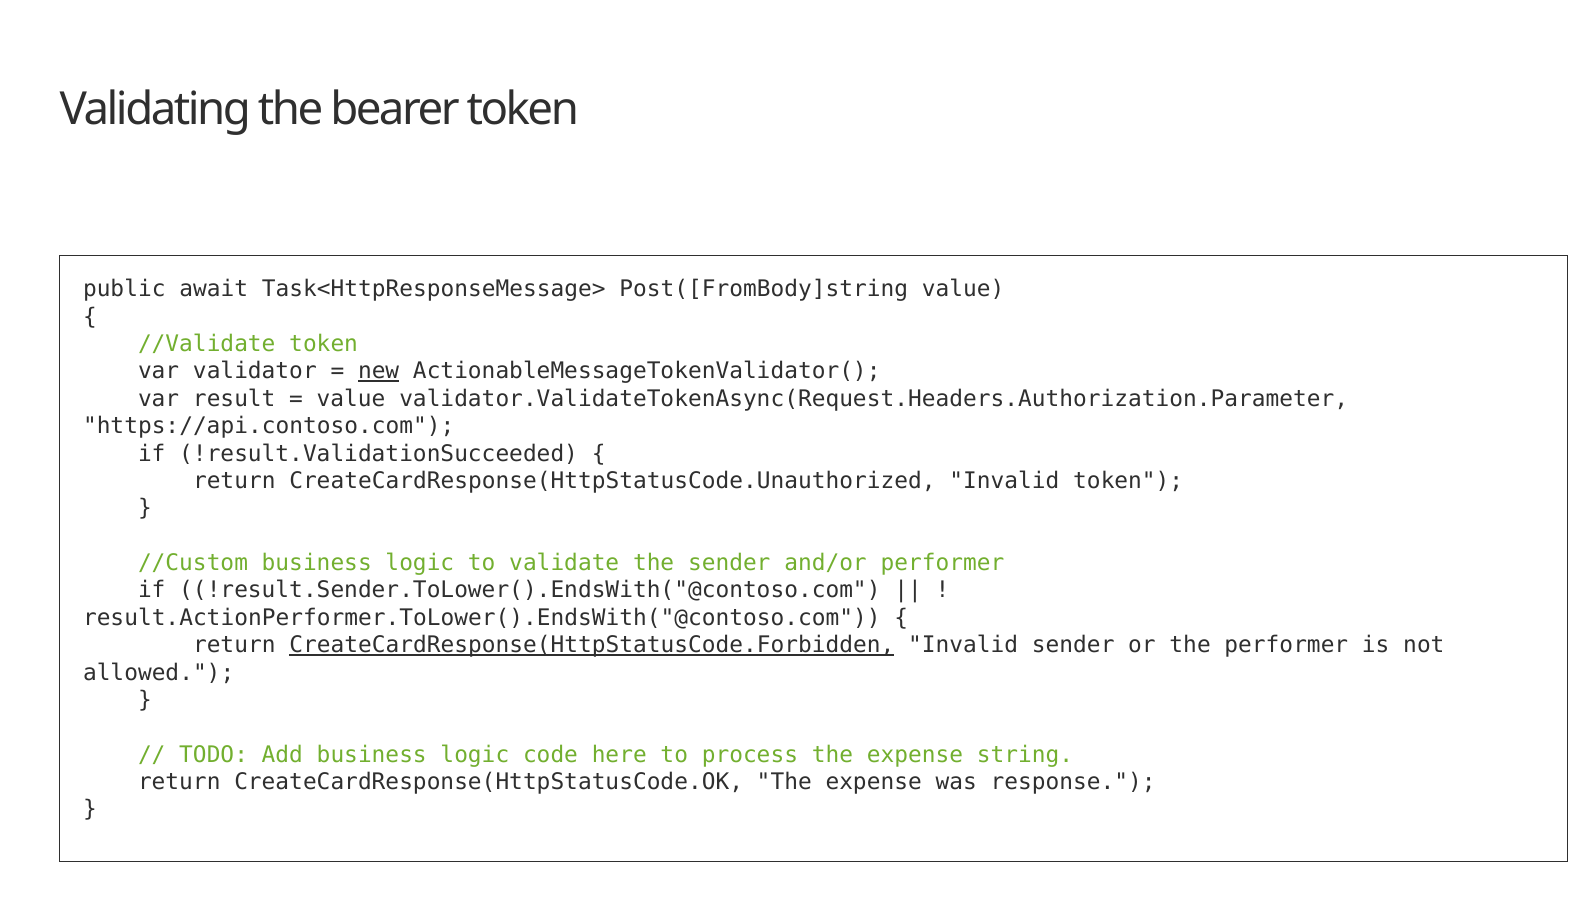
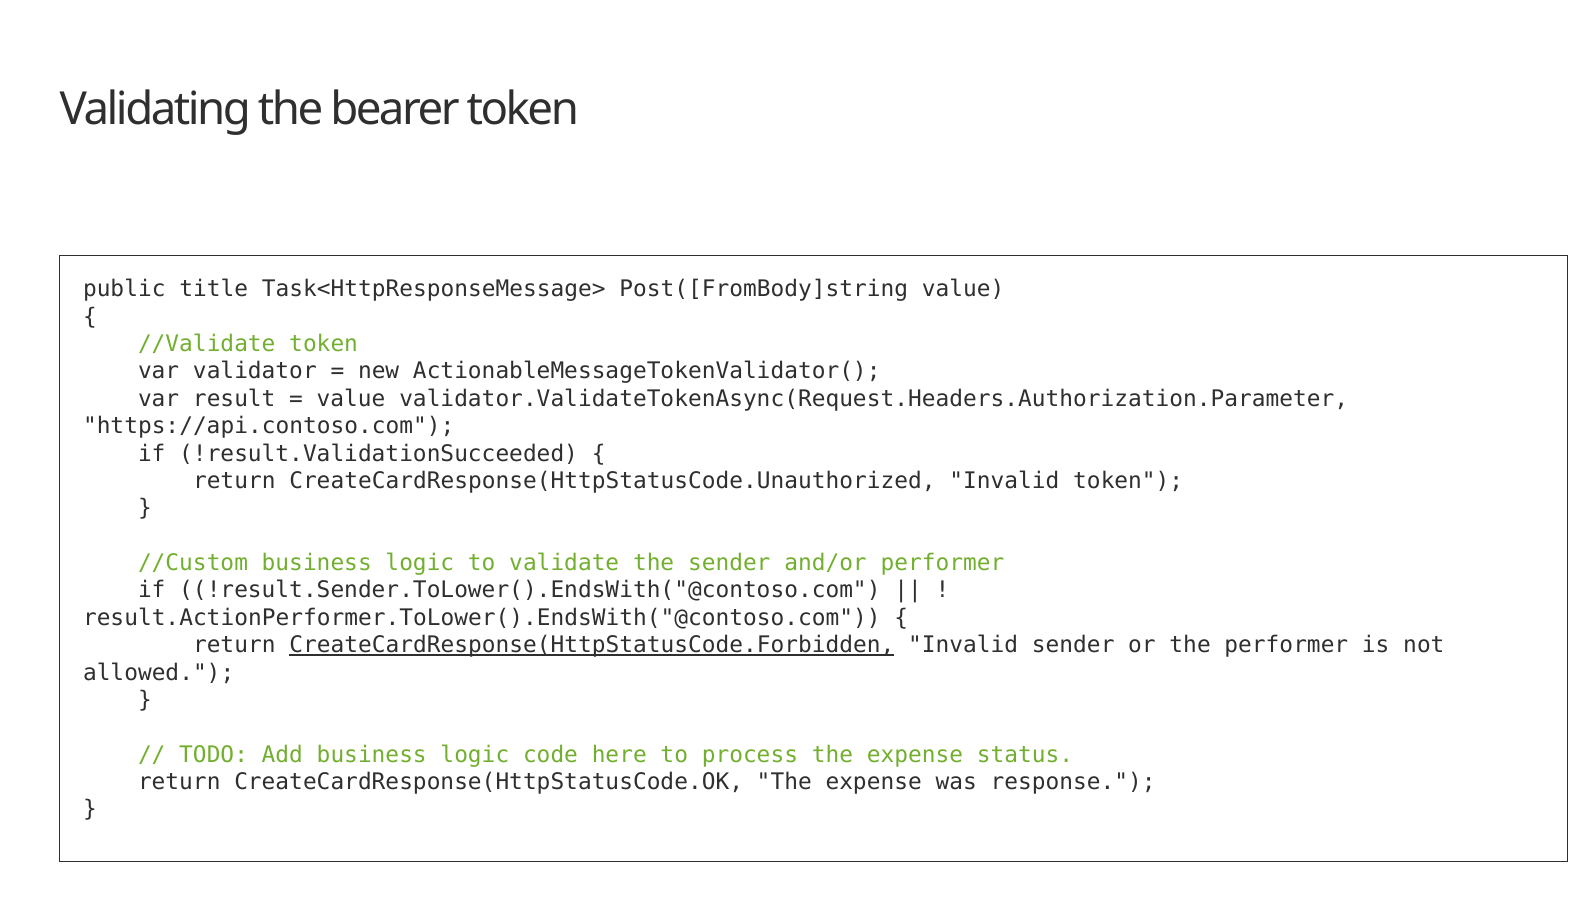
await: await -> title
new underline: present -> none
string: string -> status
